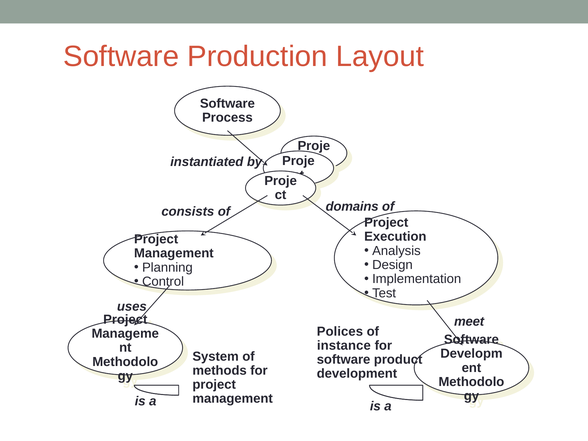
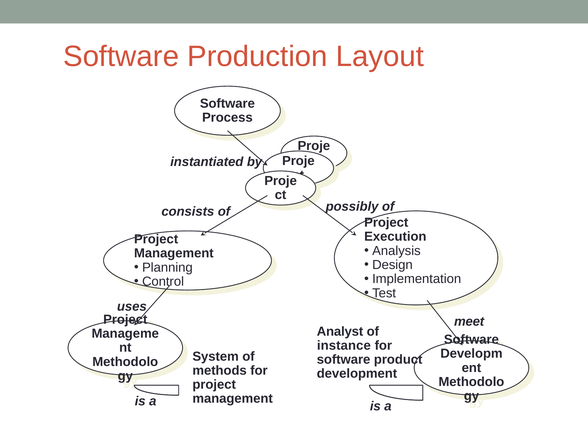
domains: domains -> possibly
Polices: Polices -> Analyst
